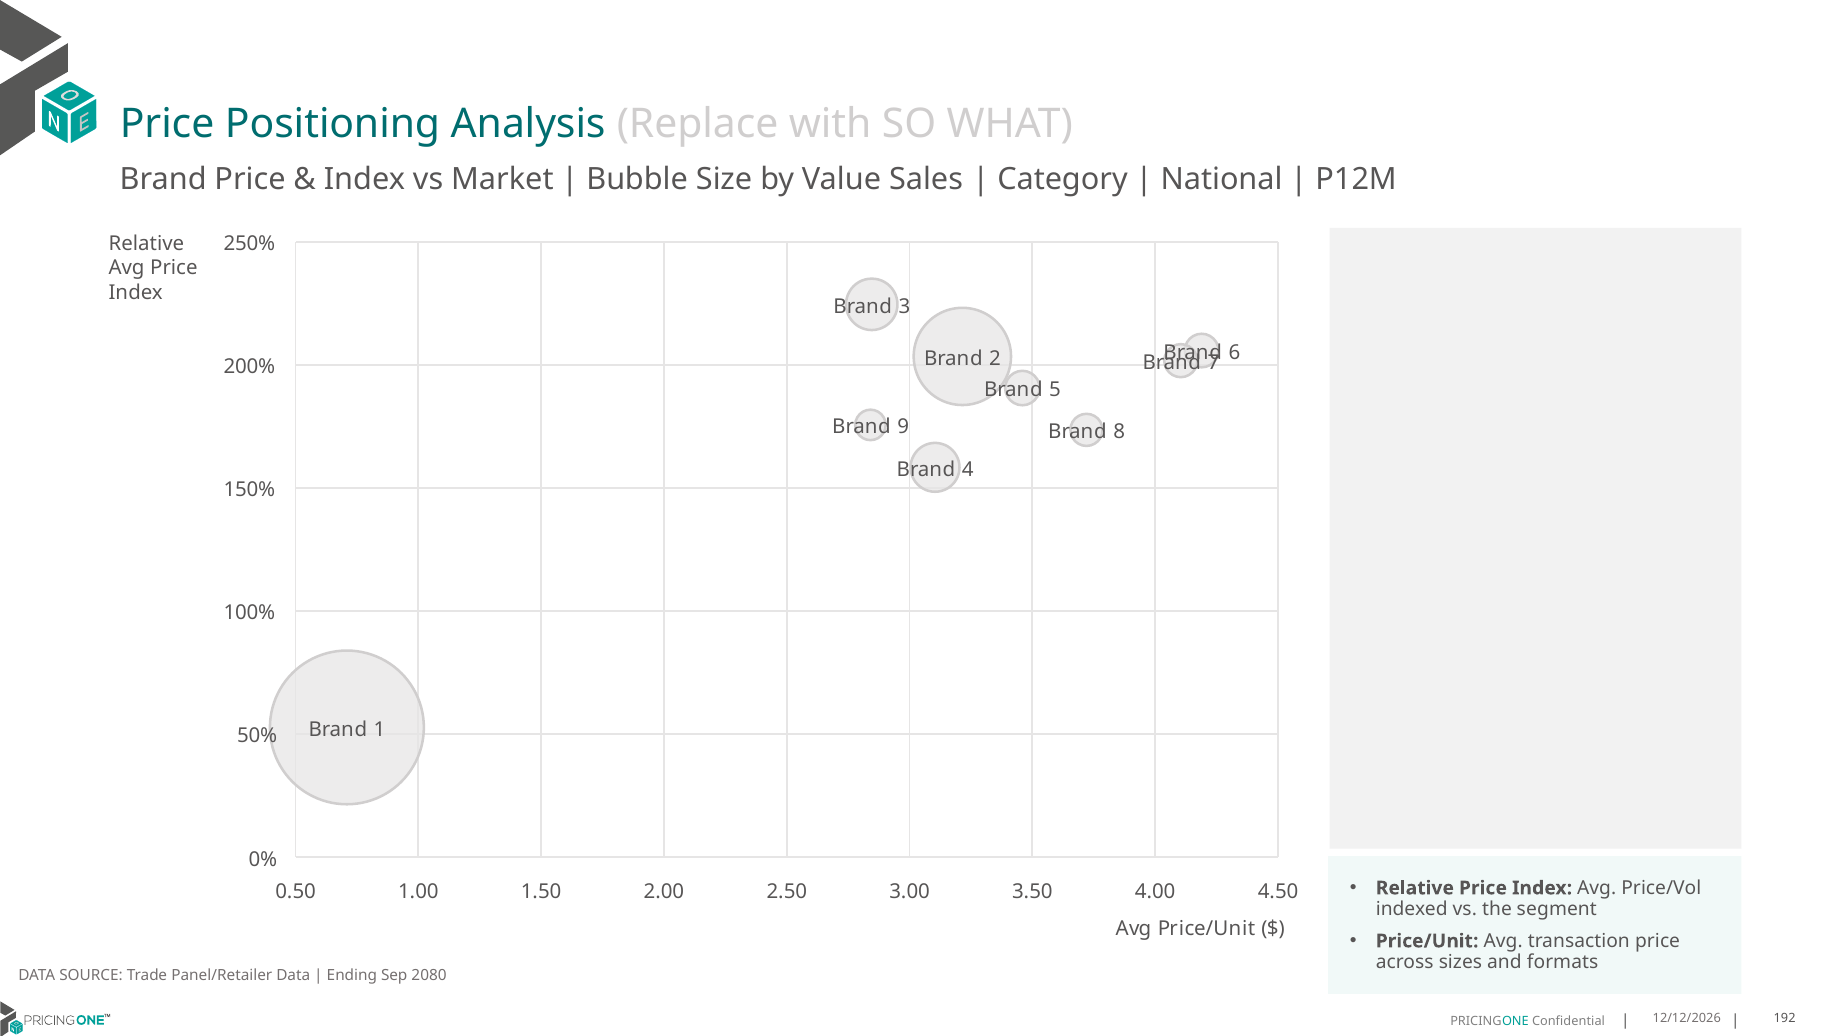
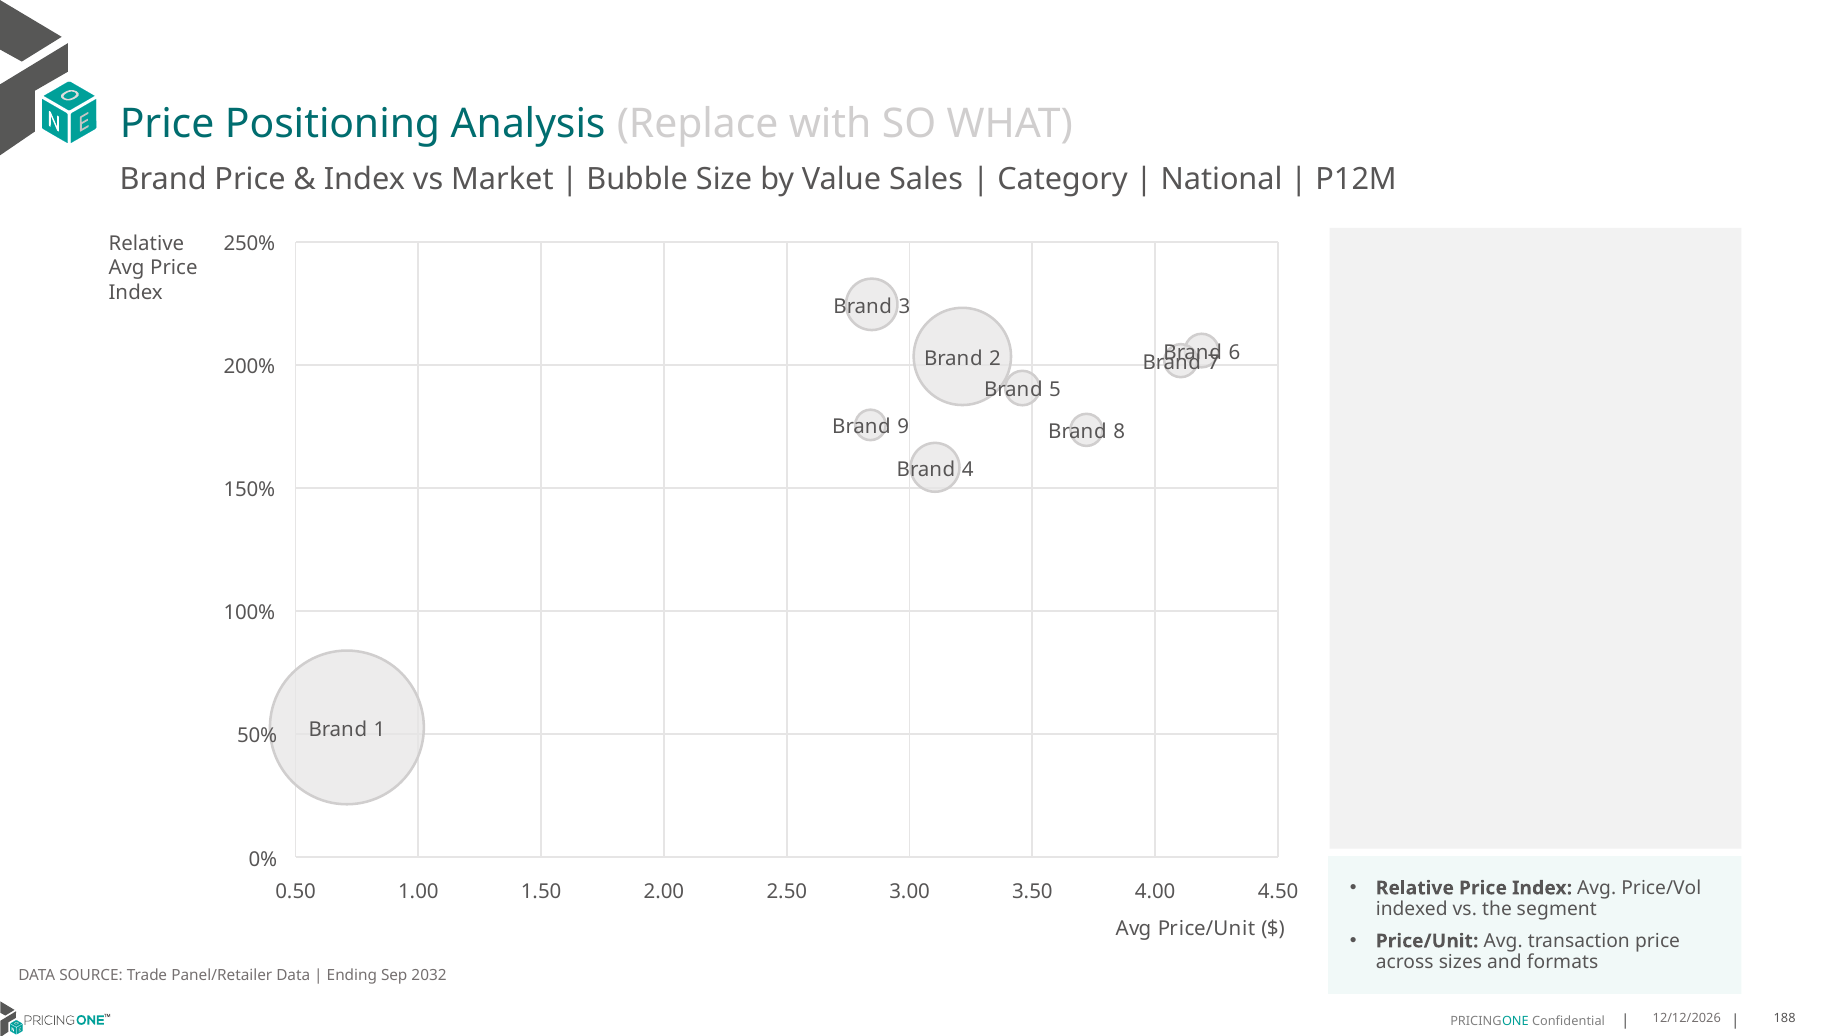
2080: 2080 -> 2032
192: 192 -> 188
